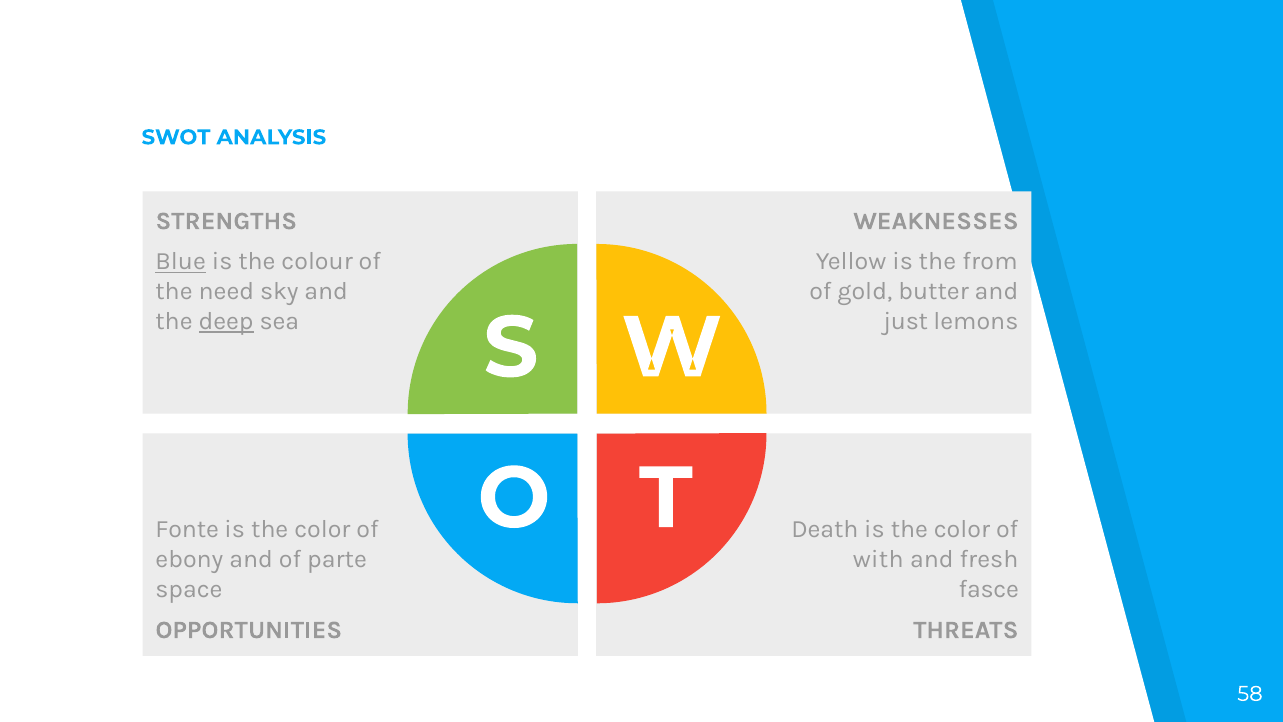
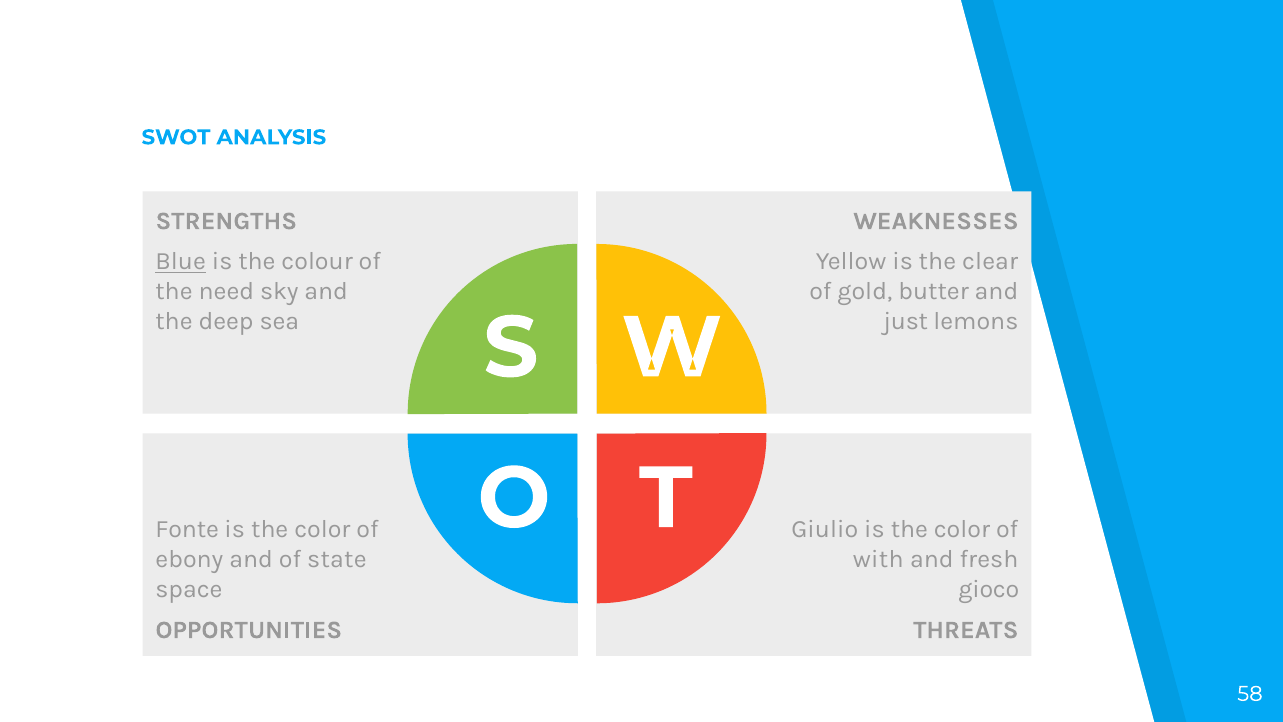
from: from -> clear
deep underline: present -> none
Death: Death -> Giulio
parte: parte -> state
fasce: fasce -> gioco
